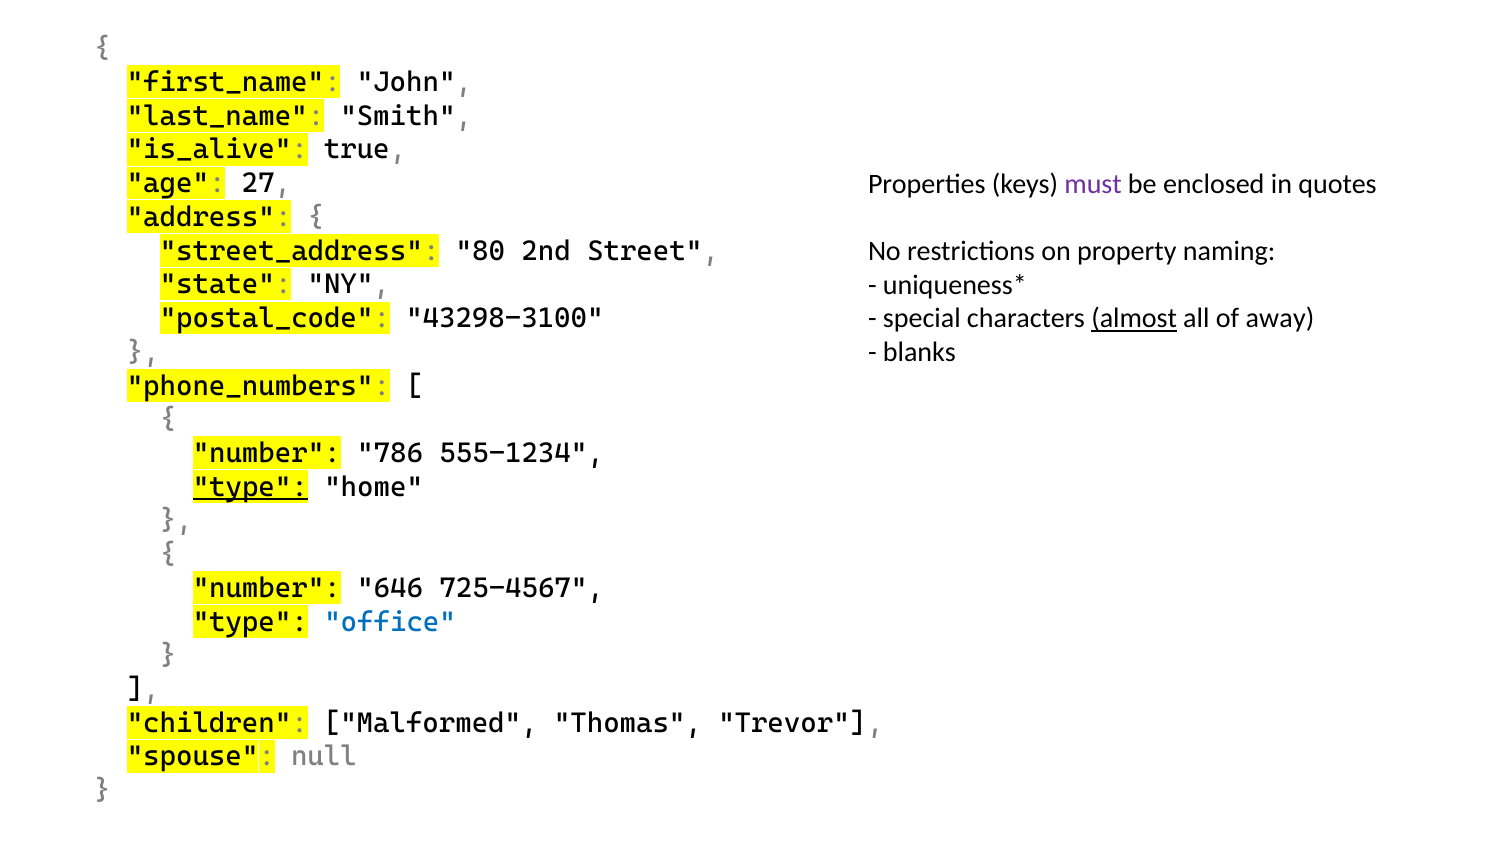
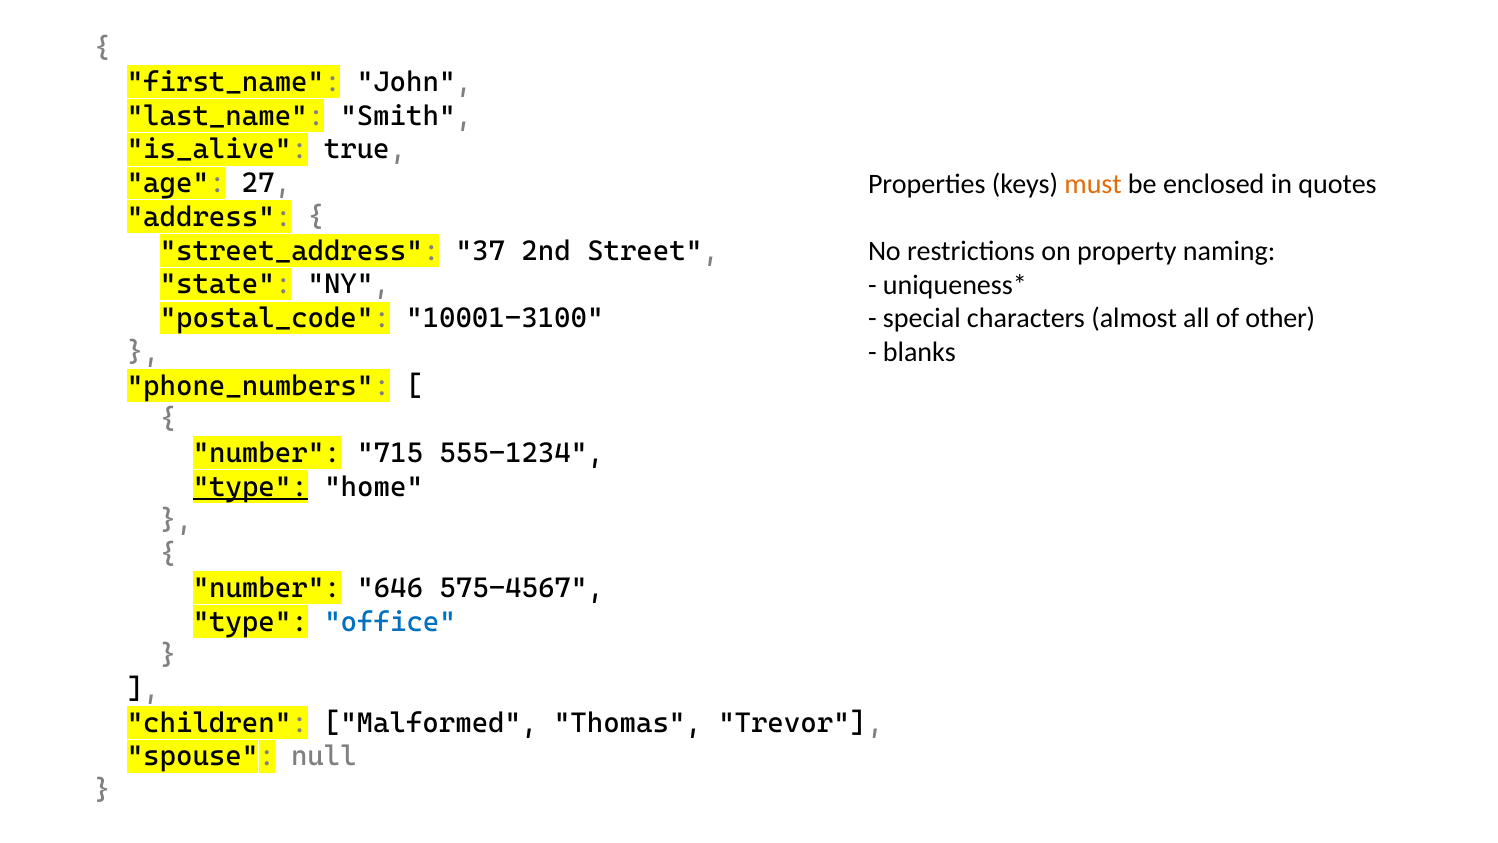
must colour: purple -> orange
80: 80 -> 37
43298-3100: 43298-3100 -> 10001-3100
almost underline: present -> none
away: away -> other
786: 786 -> 715
725-4567: 725-4567 -> 575-4567
